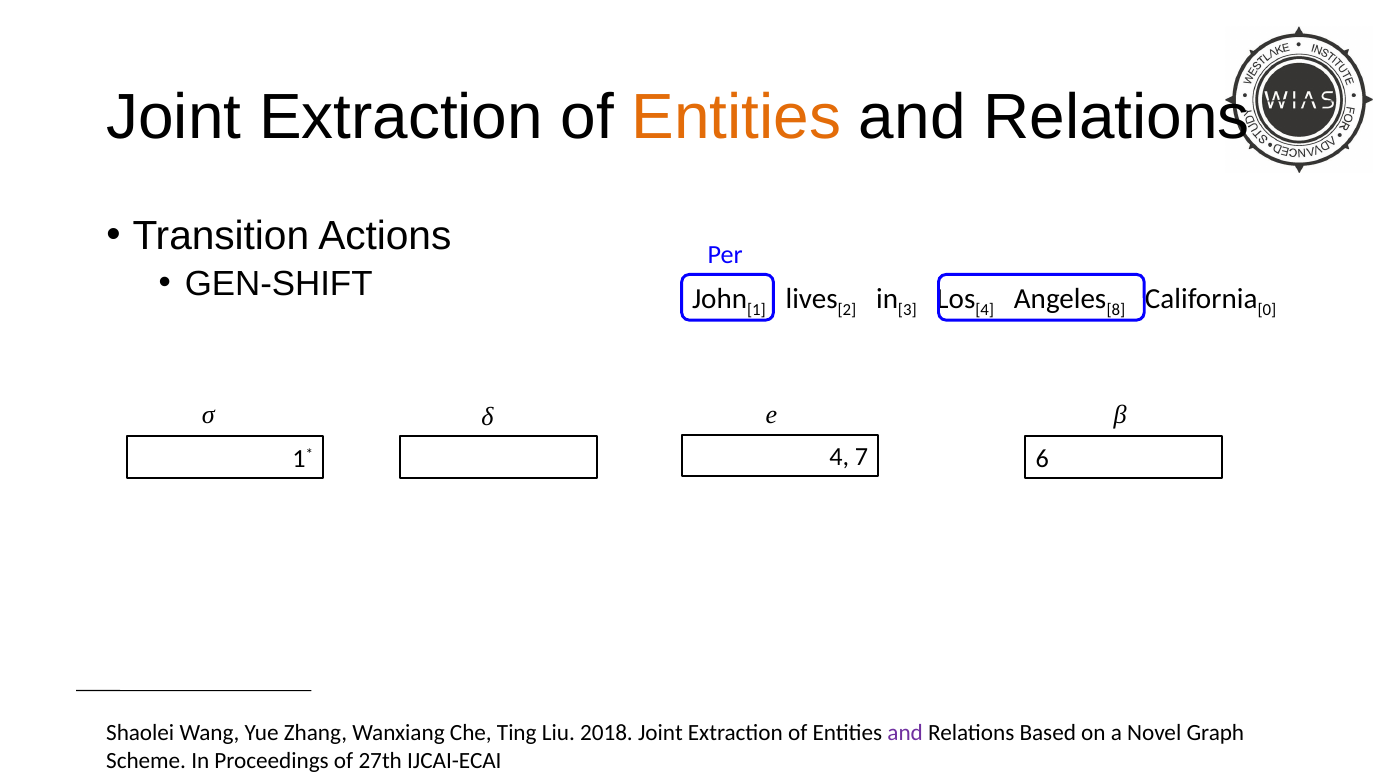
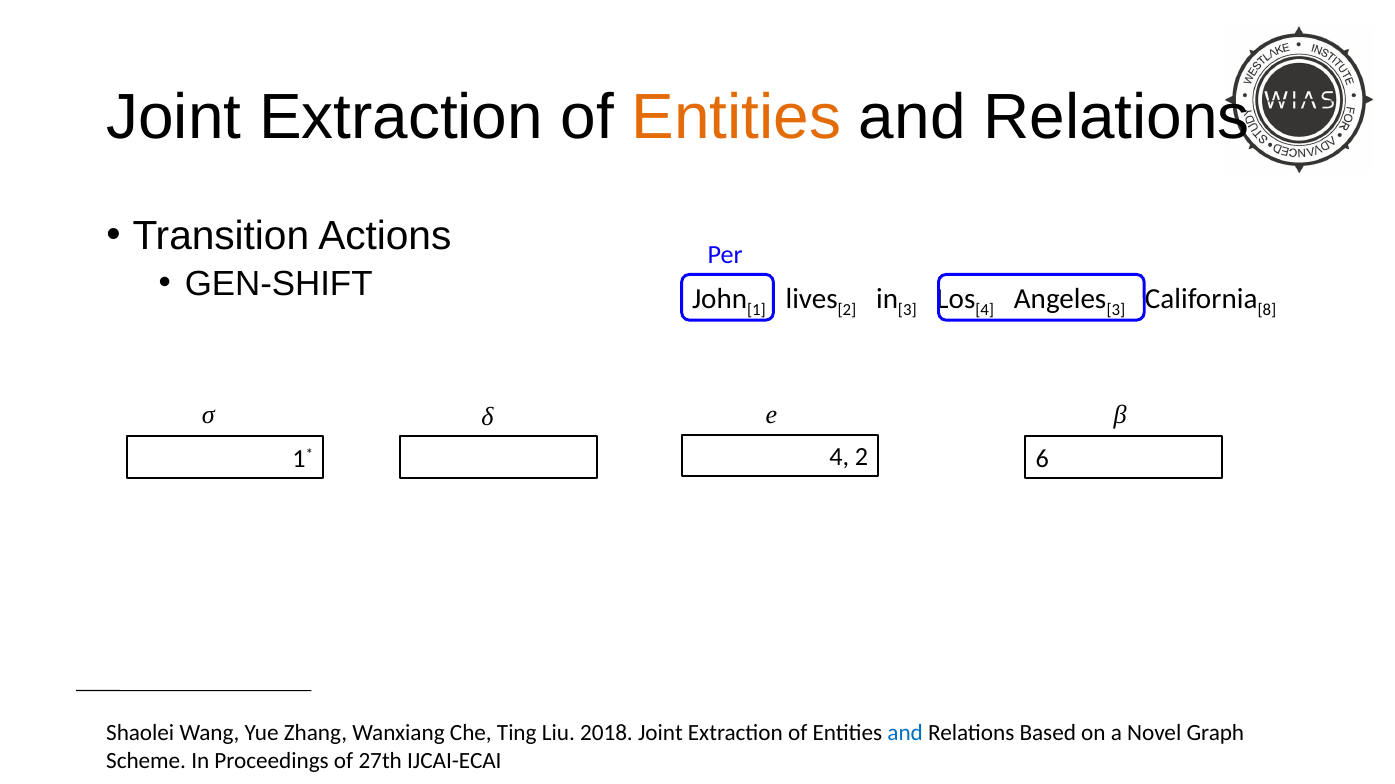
8 at (1116, 311): 8 -> 3
0: 0 -> 8
4 7: 7 -> 2
and at (905, 733) colour: purple -> blue
